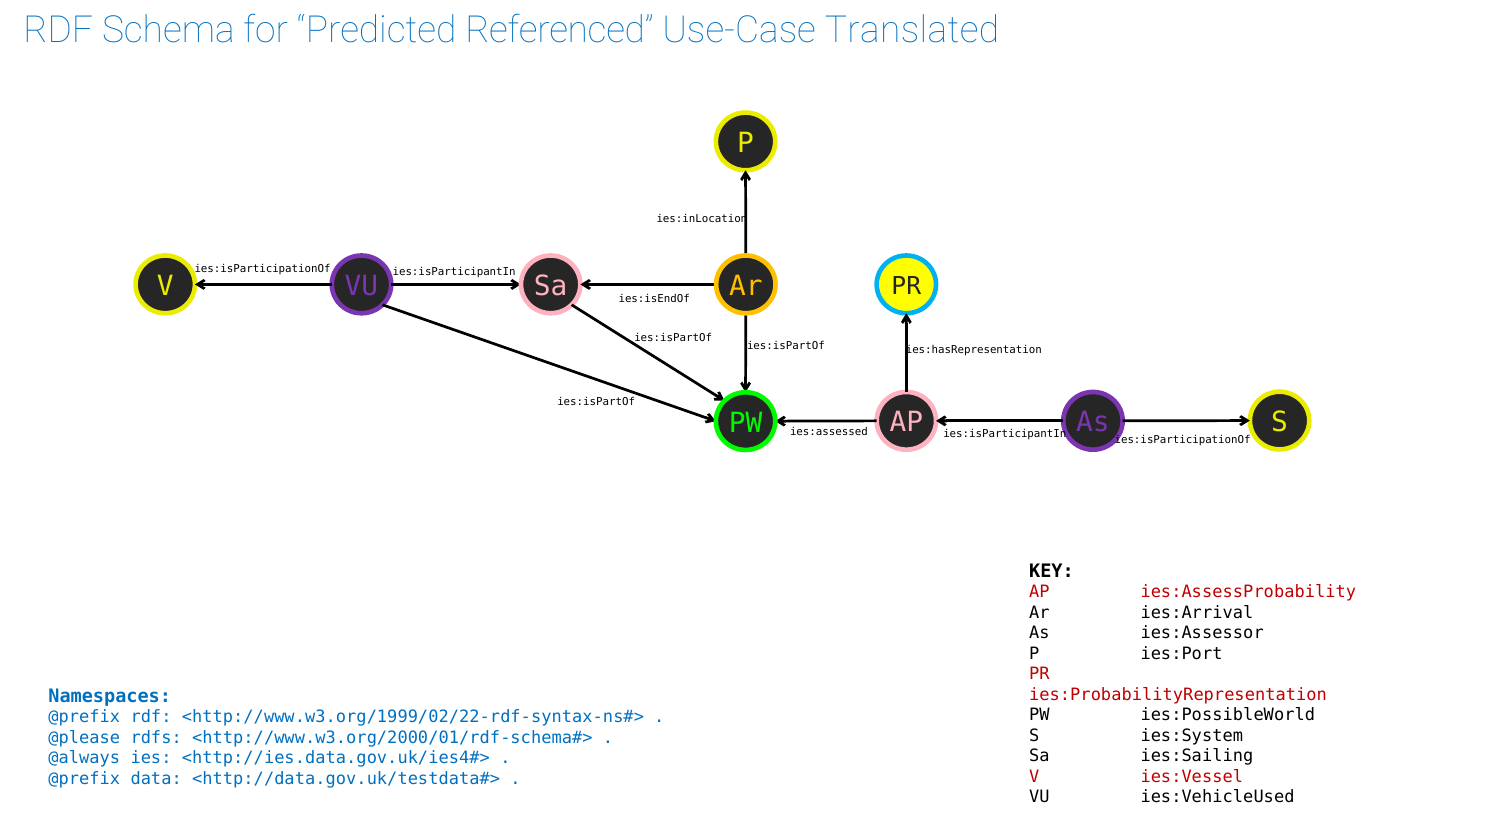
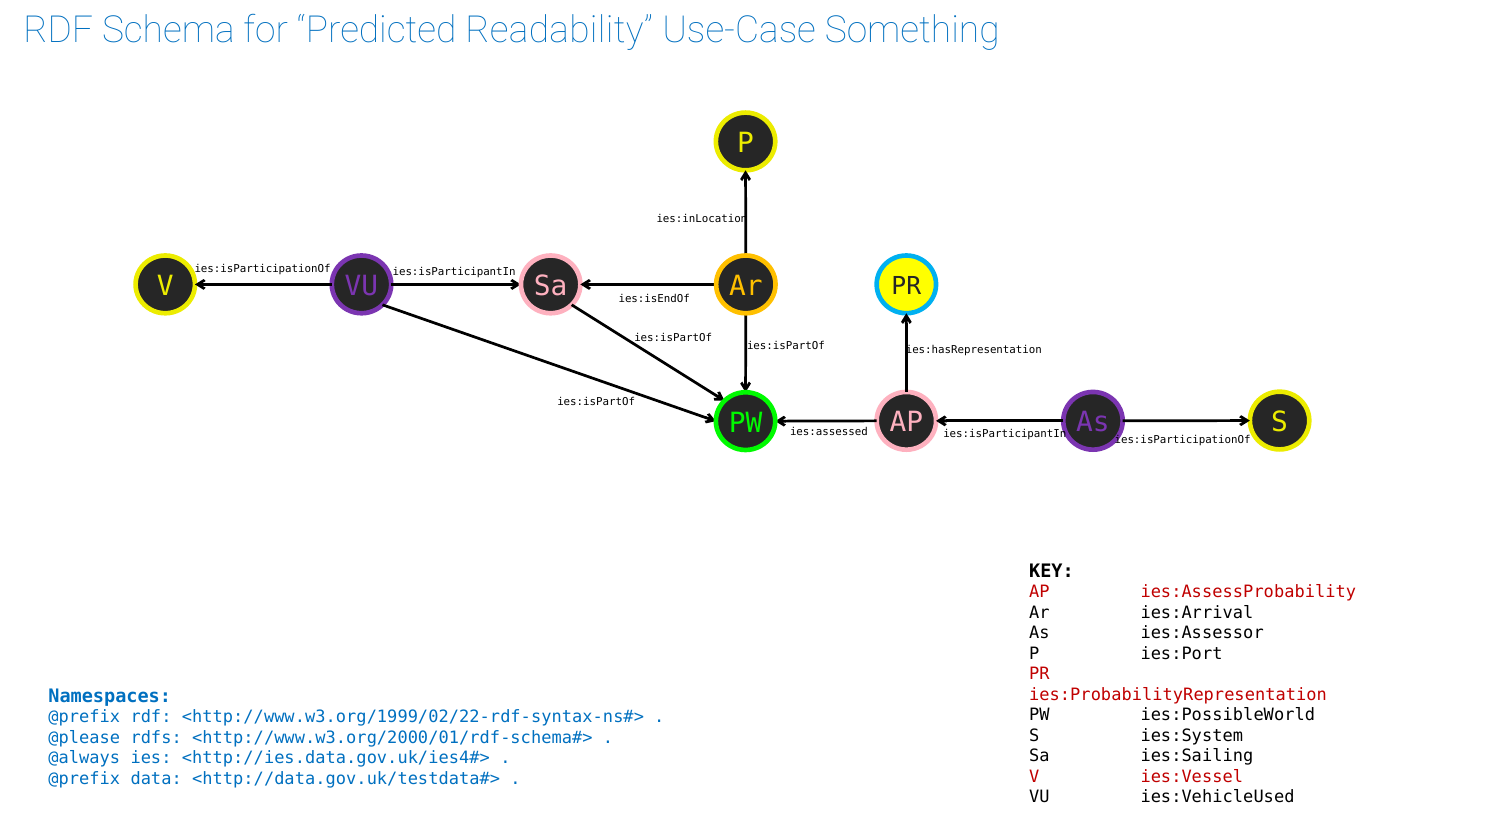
Referenced: Referenced -> Readability
Translated: Translated -> Something
